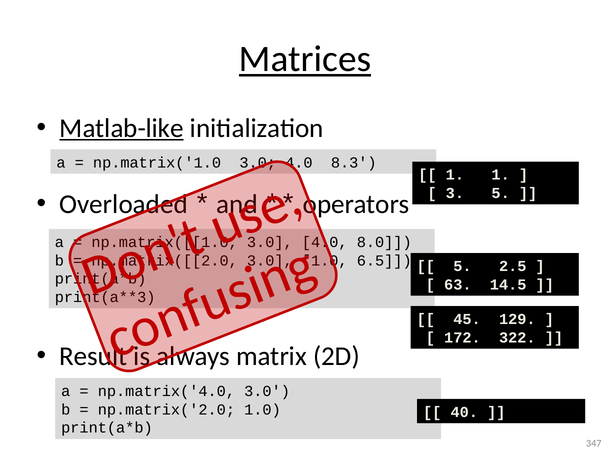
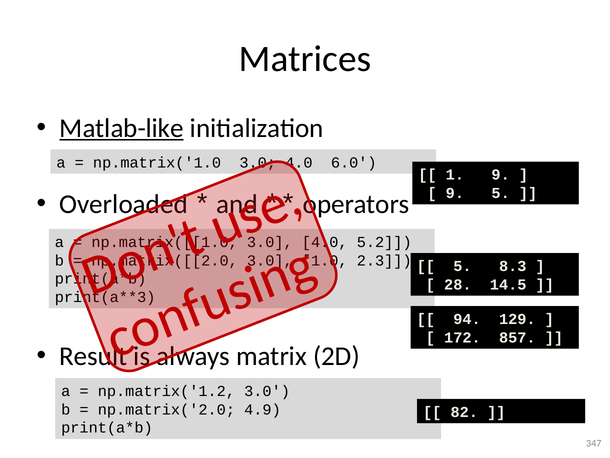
Matrices underline: present -> none
8.3: 8.3 -> 6.0
1 1: 1 -> 9
3 at (455, 193): 3 -> 9
8.0: 8.0 -> 5.2
6.5: 6.5 -> 2.3
2.5: 2.5 -> 8.3
63: 63 -> 28
45: 45 -> 94
322: 322 -> 857
np.matrix('4.0: np.matrix('4.0 -> np.matrix('1.2
np.matrix('2.0 1.0: 1.0 -> 4.9
40: 40 -> 82
